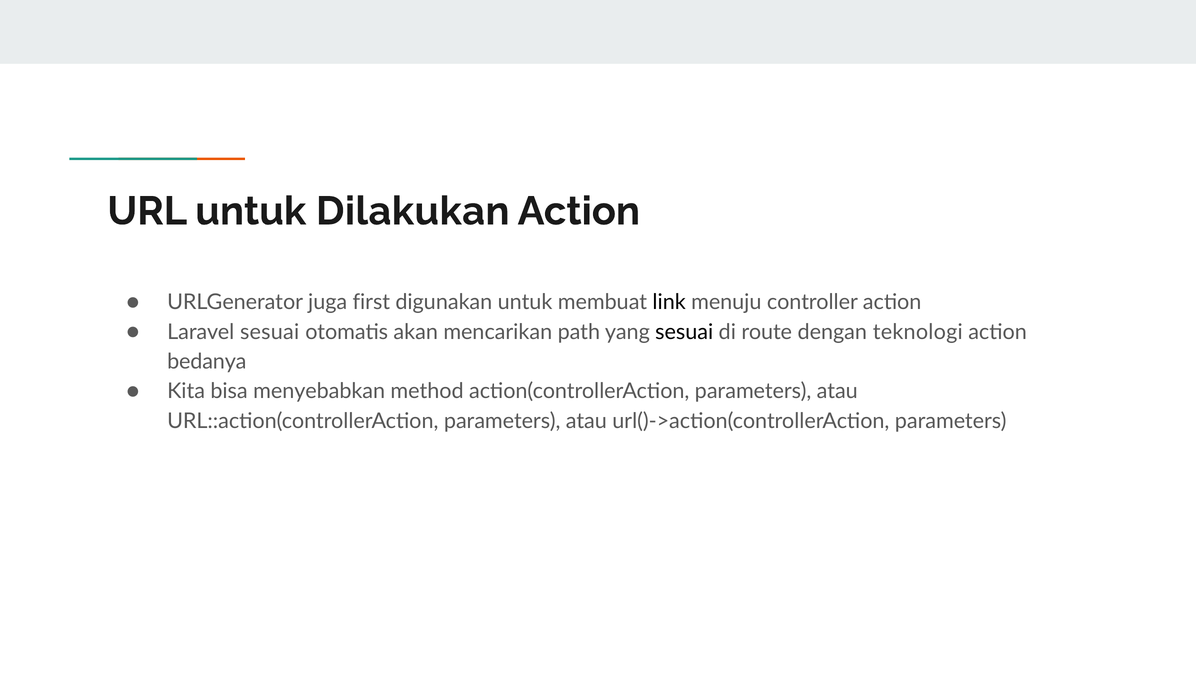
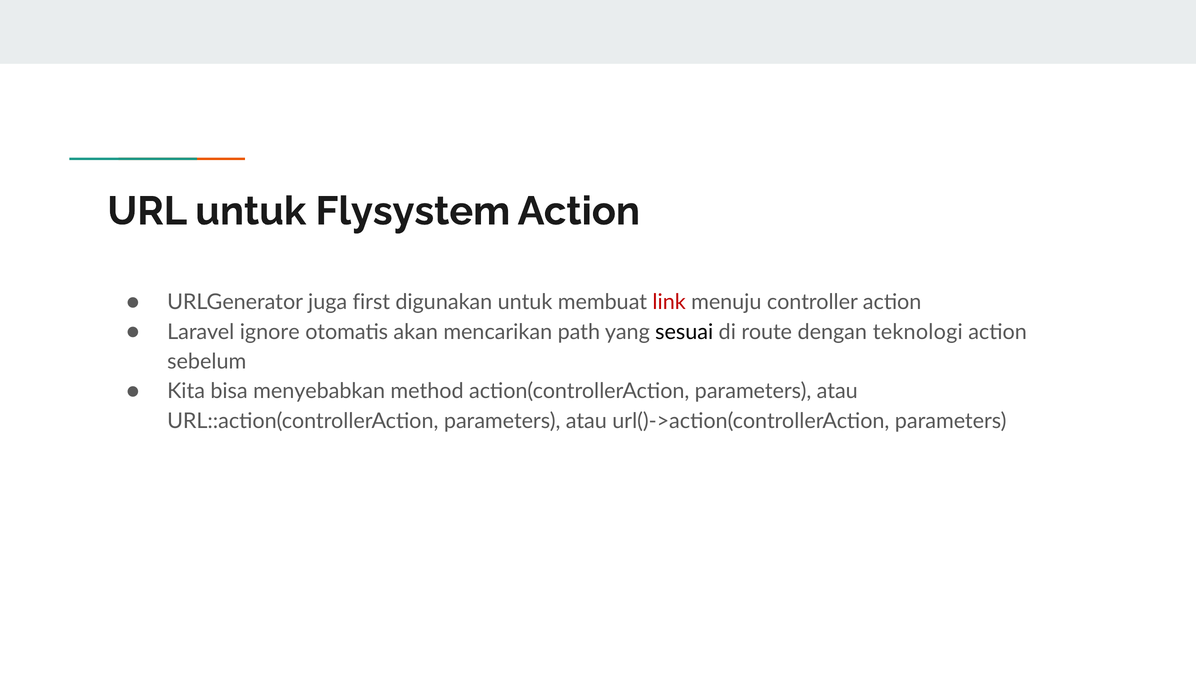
Dilakukan: Dilakukan -> Flysystem
link colour: black -> red
Laravel sesuai: sesuai -> ignore
bedanya: bedanya -> sebelum
